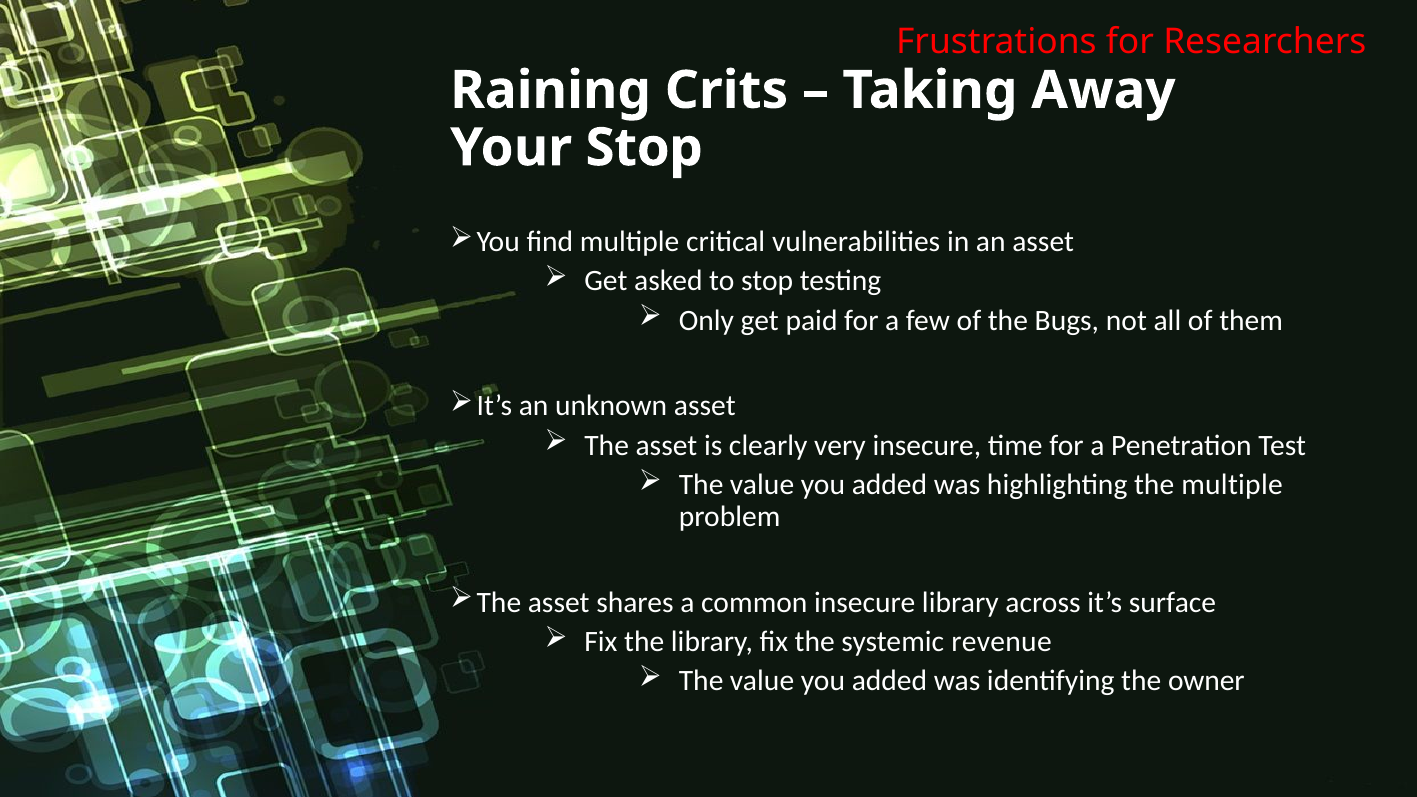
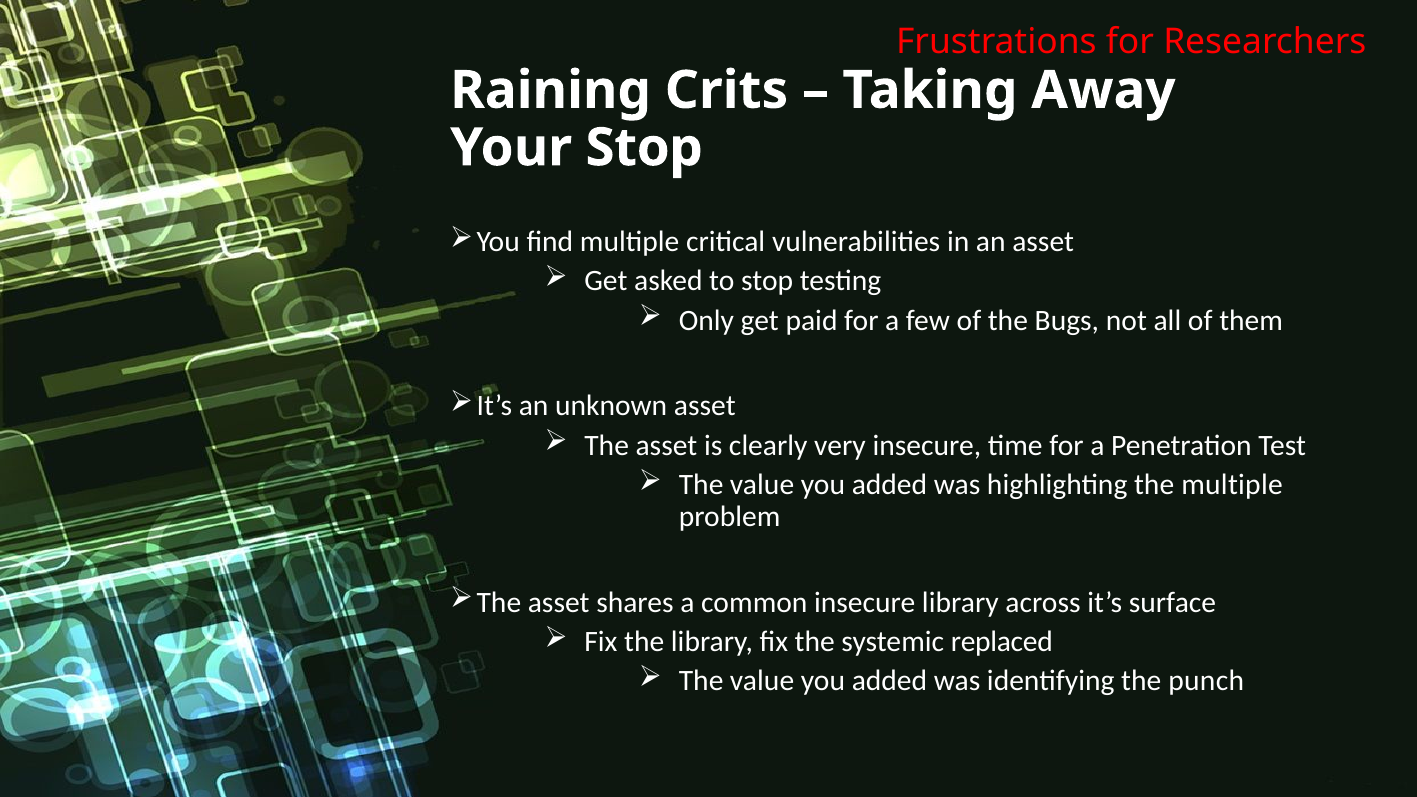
revenue: revenue -> replaced
owner: owner -> punch
